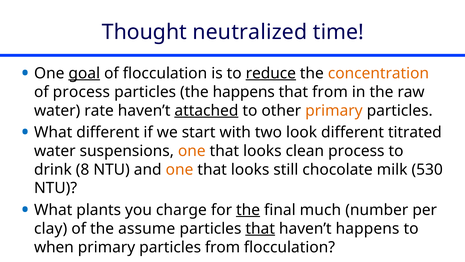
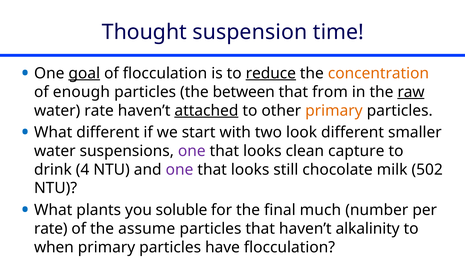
neutralized: neutralized -> suspension
of process: process -> enough
the happens: happens -> between
raw underline: none -> present
titrated: titrated -> smaller
one at (192, 151) colour: orange -> purple
clean process: process -> capture
8: 8 -> 4
one at (180, 169) colour: orange -> purple
530: 530 -> 502
charge: charge -> soluble
the at (248, 210) underline: present -> none
clay at (51, 228): clay -> rate
that at (260, 228) underline: present -> none
haven’t happens: happens -> alkalinity
particles from: from -> have
